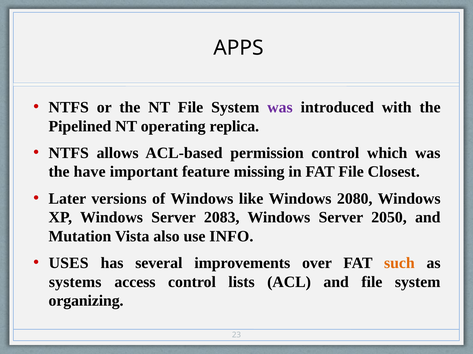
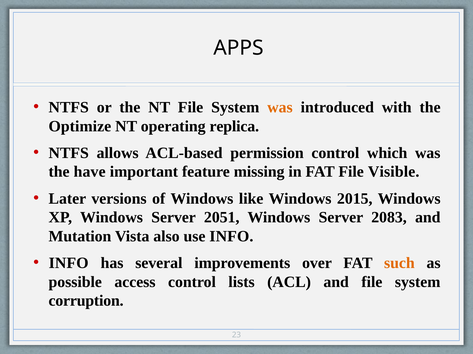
was at (280, 107) colour: purple -> orange
Pipelined: Pipelined -> Optimize
Closest: Closest -> Visible
2080: 2080 -> 2015
2083: 2083 -> 2051
2050: 2050 -> 2083
USES at (69, 264): USES -> INFO
systems: systems -> possible
organizing: organizing -> corruption
